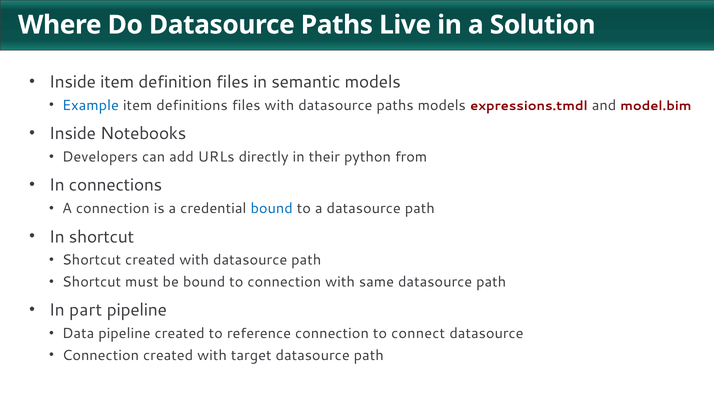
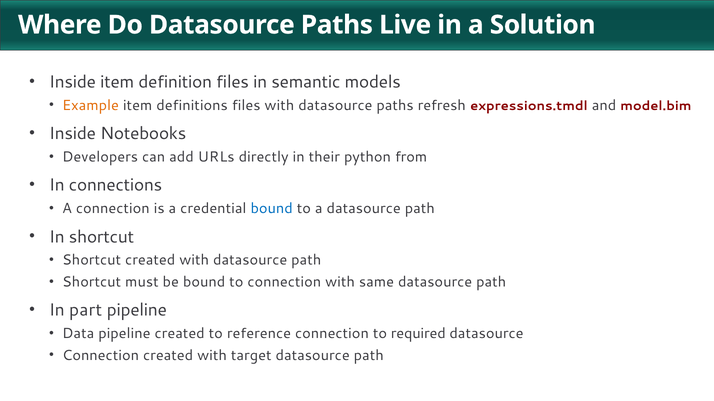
Example colour: blue -> orange
paths models: models -> refresh
connect: connect -> required
